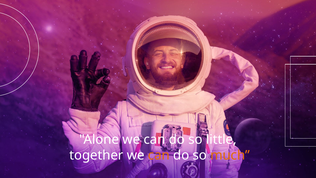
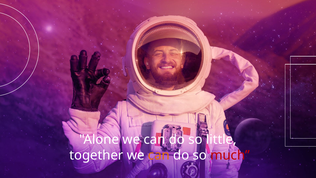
much colour: orange -> red
